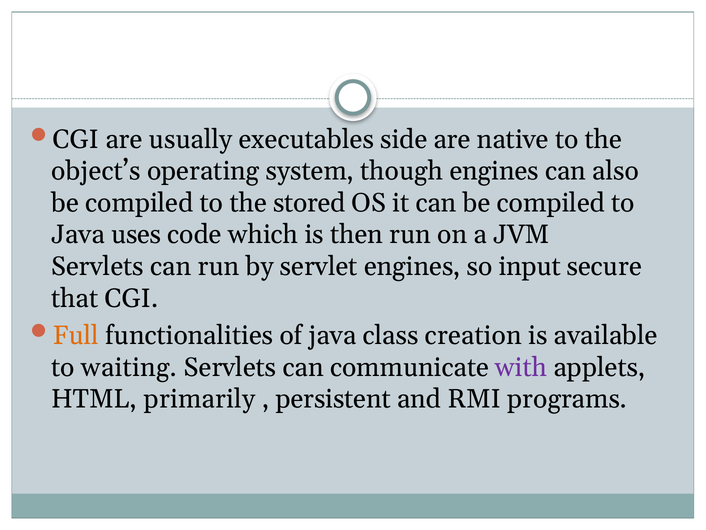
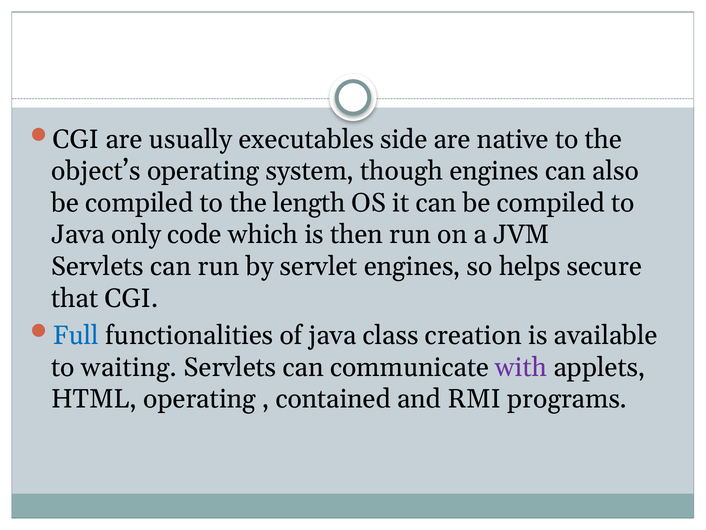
stored: stored -> length
uses: uses -> only
input: input -> helps
Full colour: orange -> blue
HTML primarily: primarily -> operating
persistent: persistent -> contained
